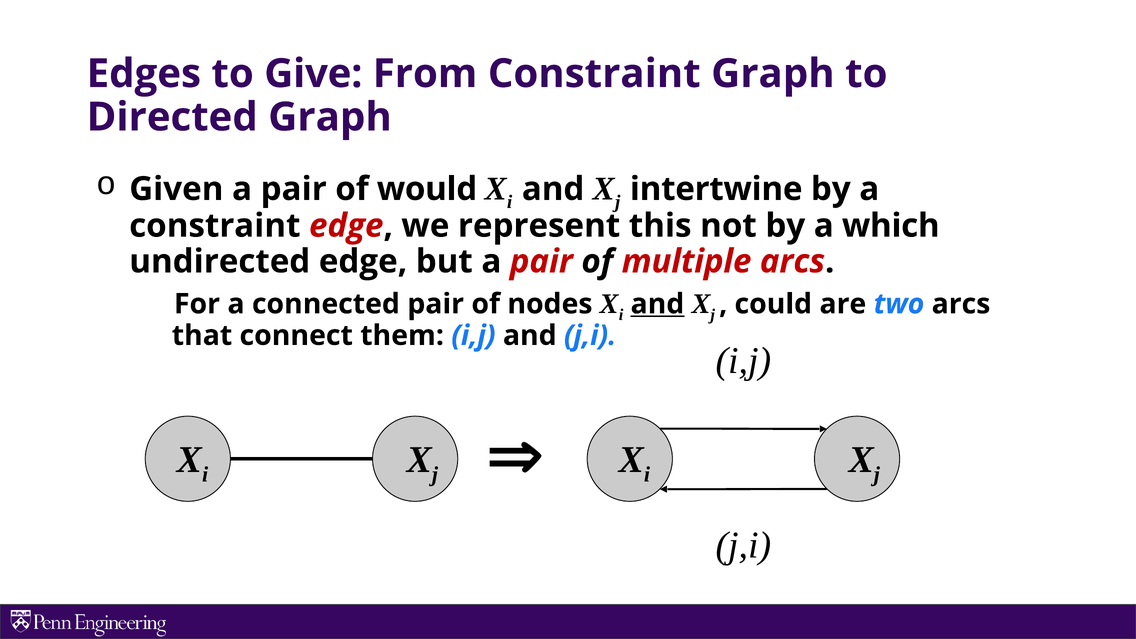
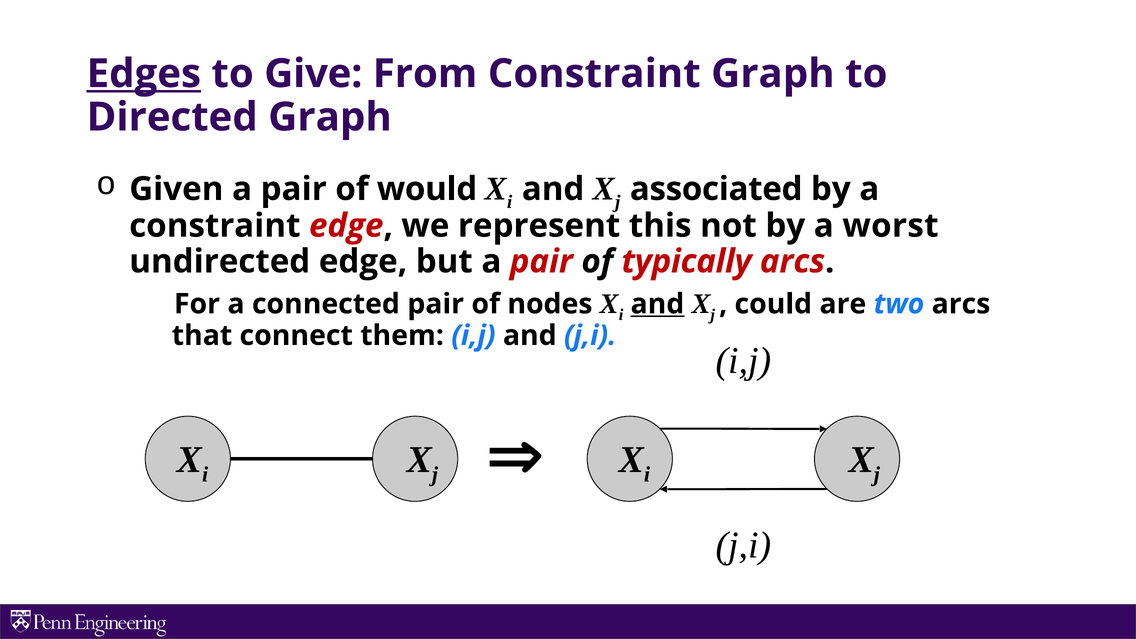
Edges underline: none -> present
intertwine: intertwine -> associated
which: which -> worst
multiple: multiple -> typically
